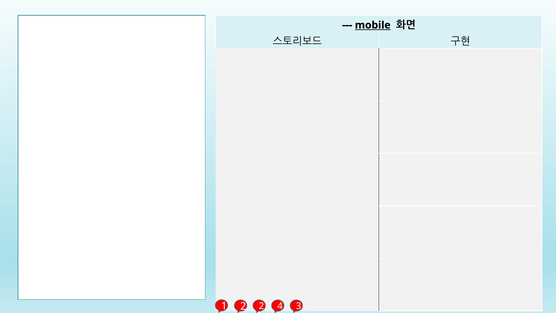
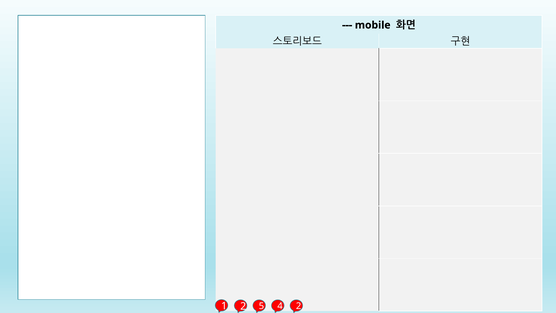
mobile underline: present -> none
2 at (261, 306): 2 -> 5
4 3: 3 -> 2
